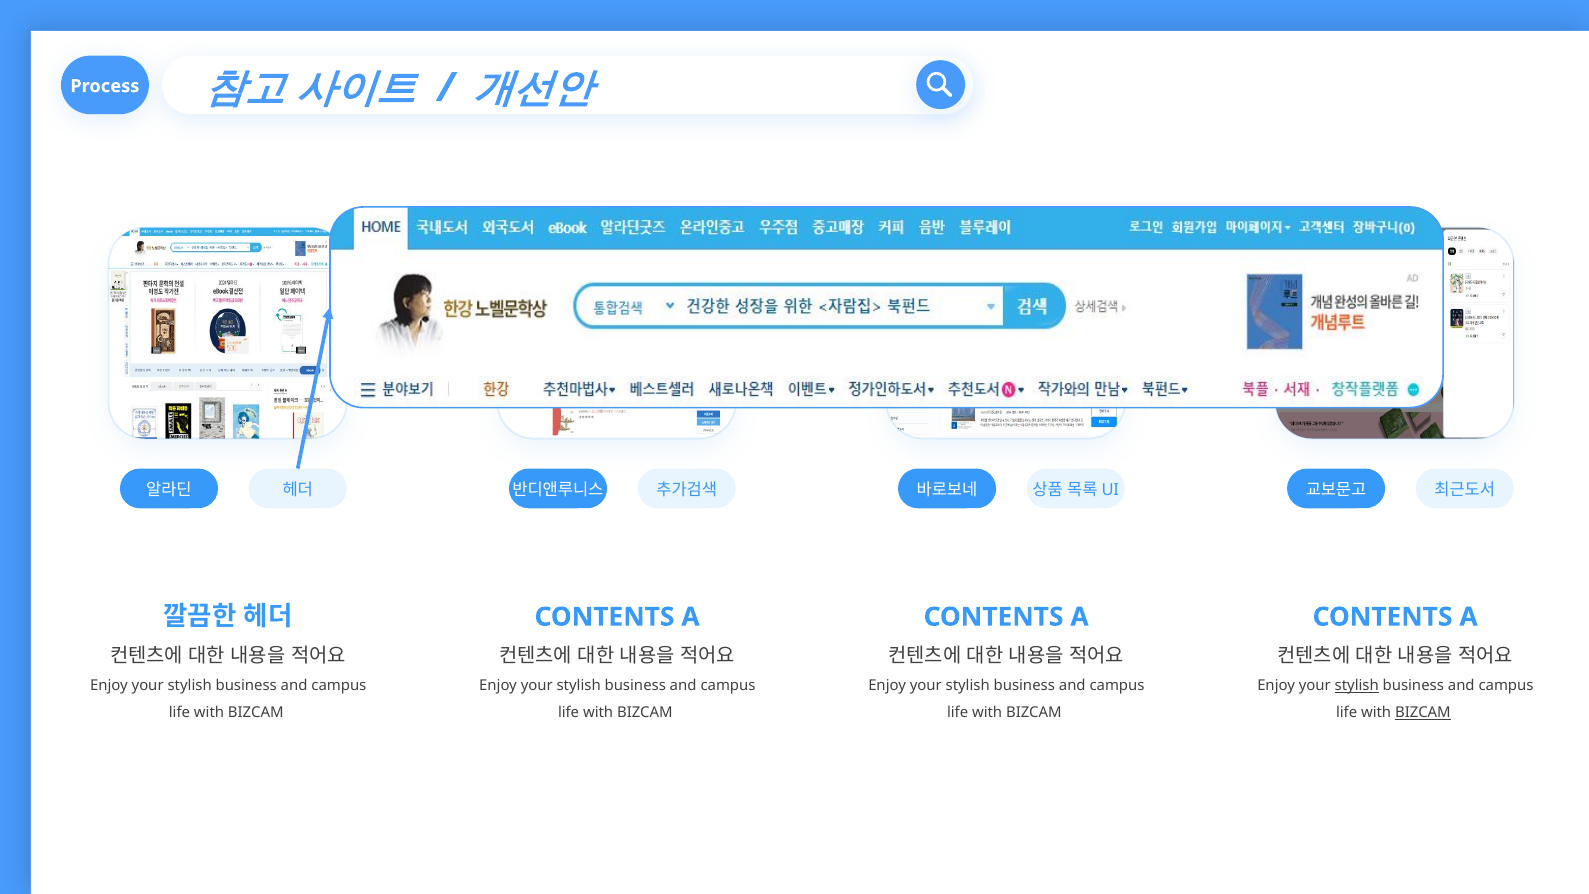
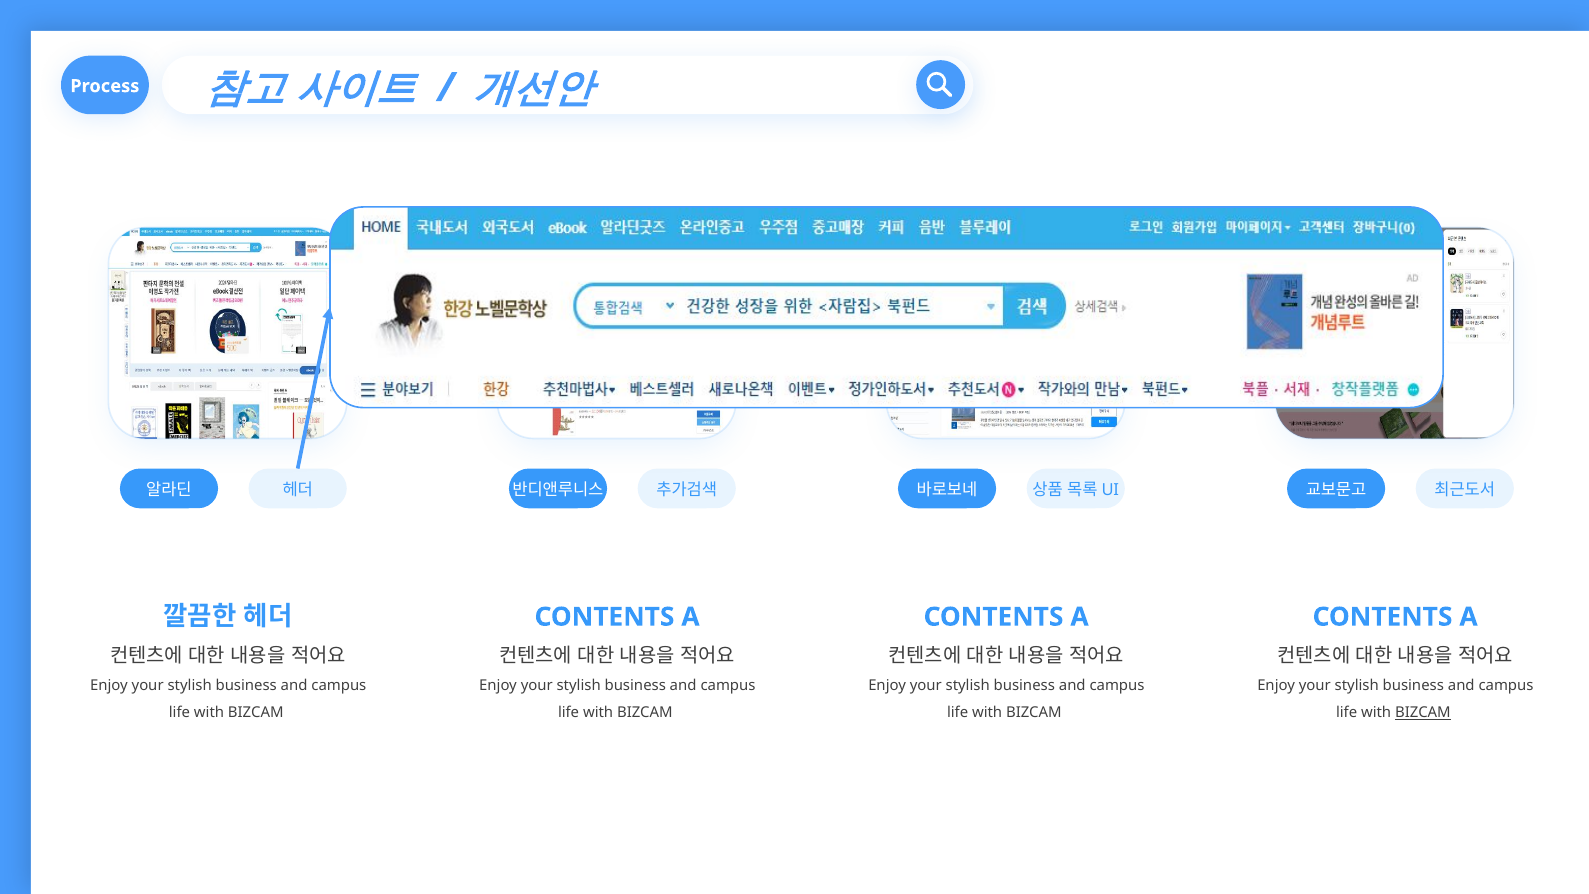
stylish at (1357, 686) underline: present -> none
